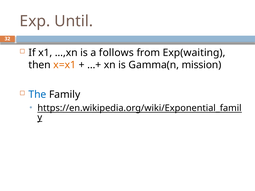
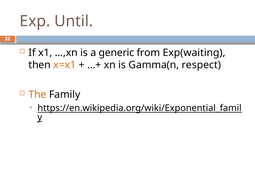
follows: follows -> generic
mission: mission -> respect
The colour: blue -> orange
